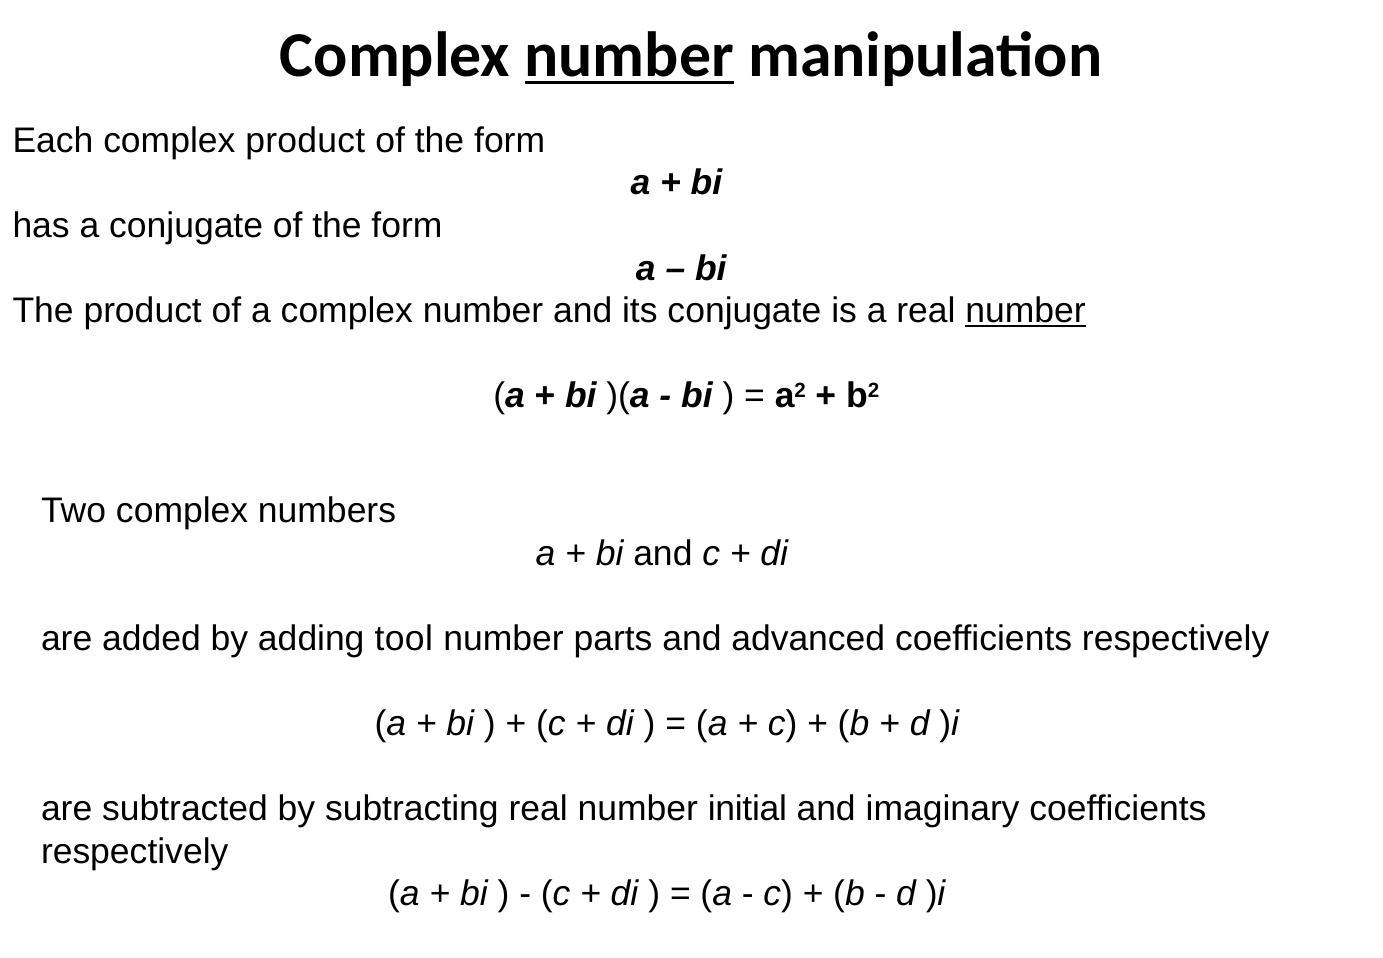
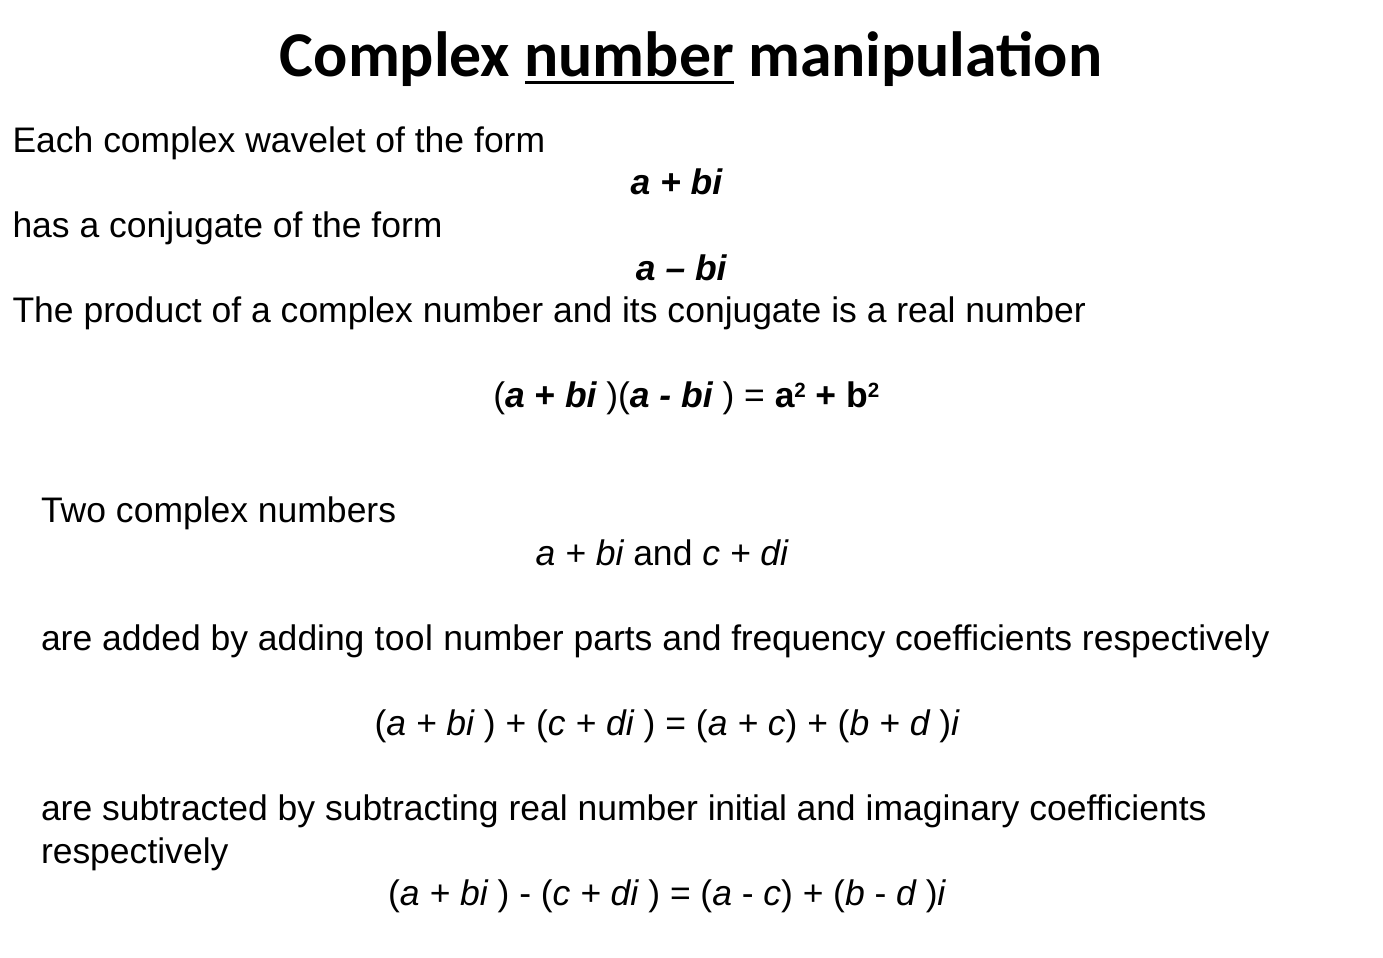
complex product: product -> wavelet
number at (1026, 311) underline: present -> none
advanced: advanced -> frequency
